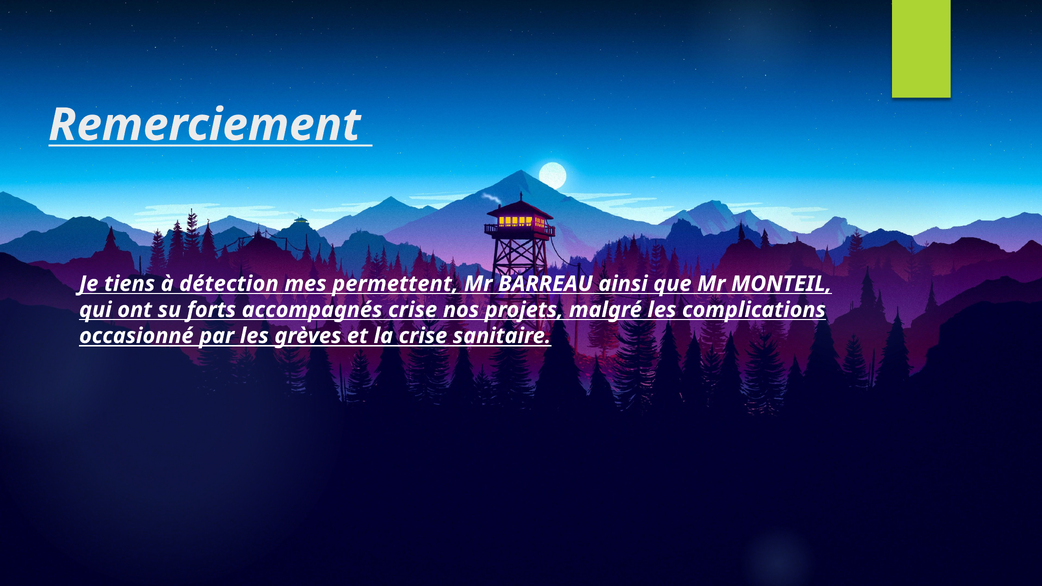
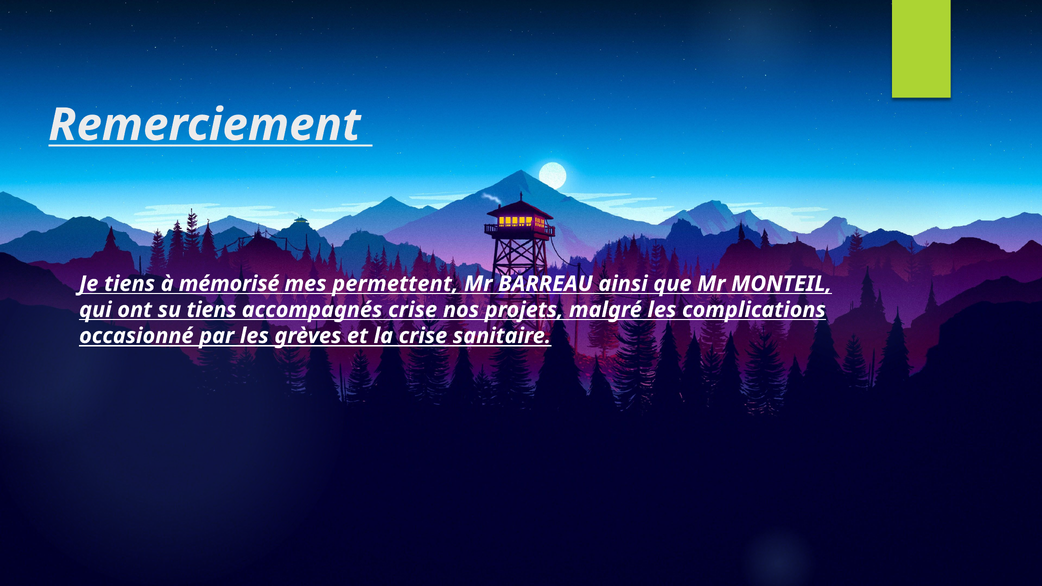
détection: détection -> mémorisé
su forts: forts -> tiens
